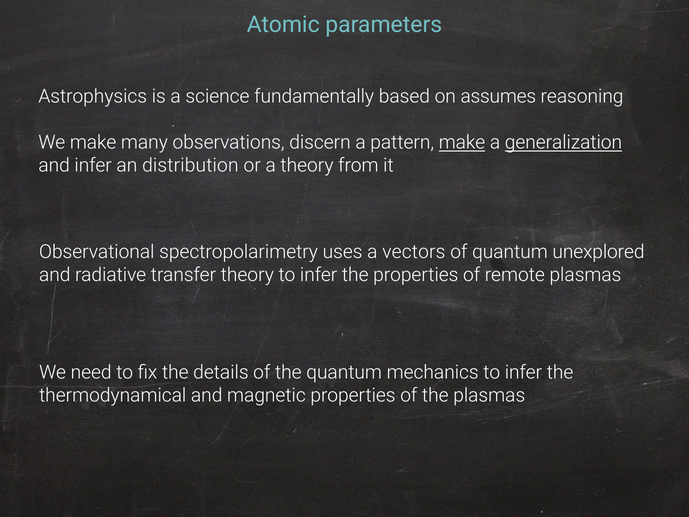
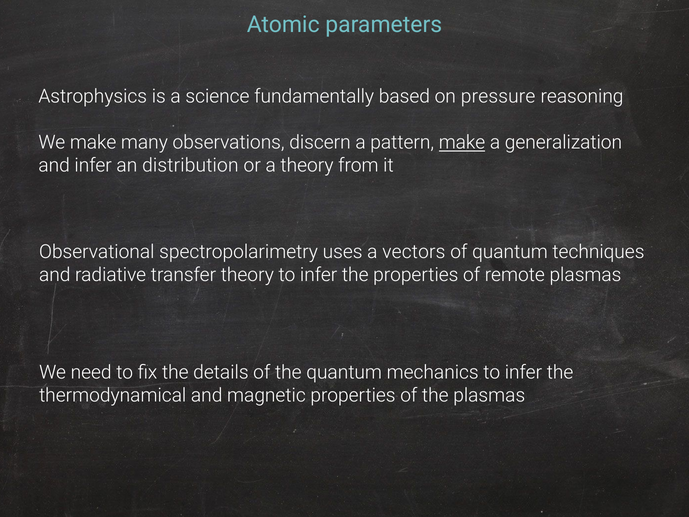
assumes: assumes -> pressure
generalization underline: present -> none
unexplored: unexplored -> techniques
